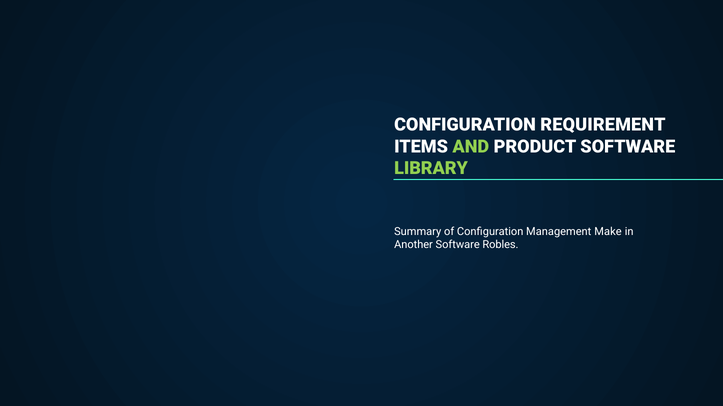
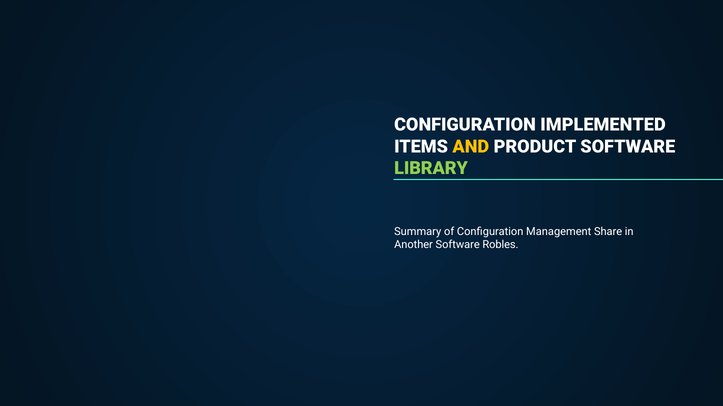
REQUIREMENT: REQUIREMENT -> IMPLEMENTED
AND colour: light green -> yellow
Make: Make -> Share
